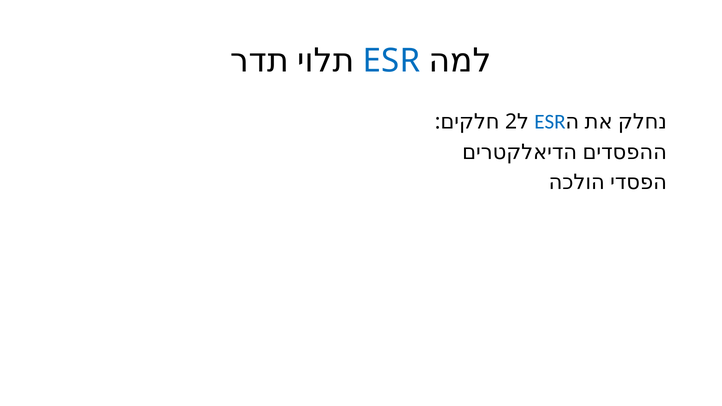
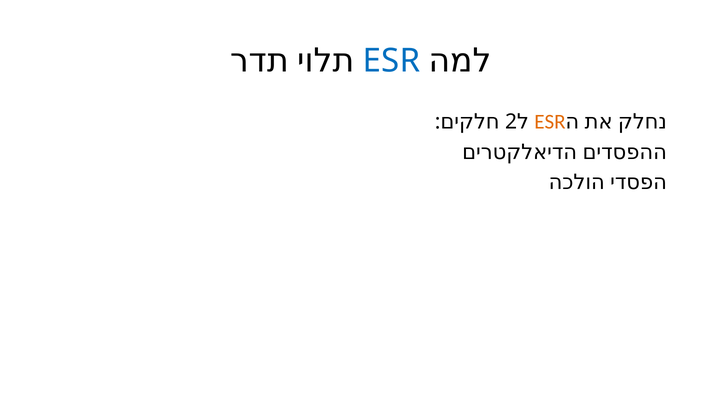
ESR at (550, 122) colour: blue -> orange
